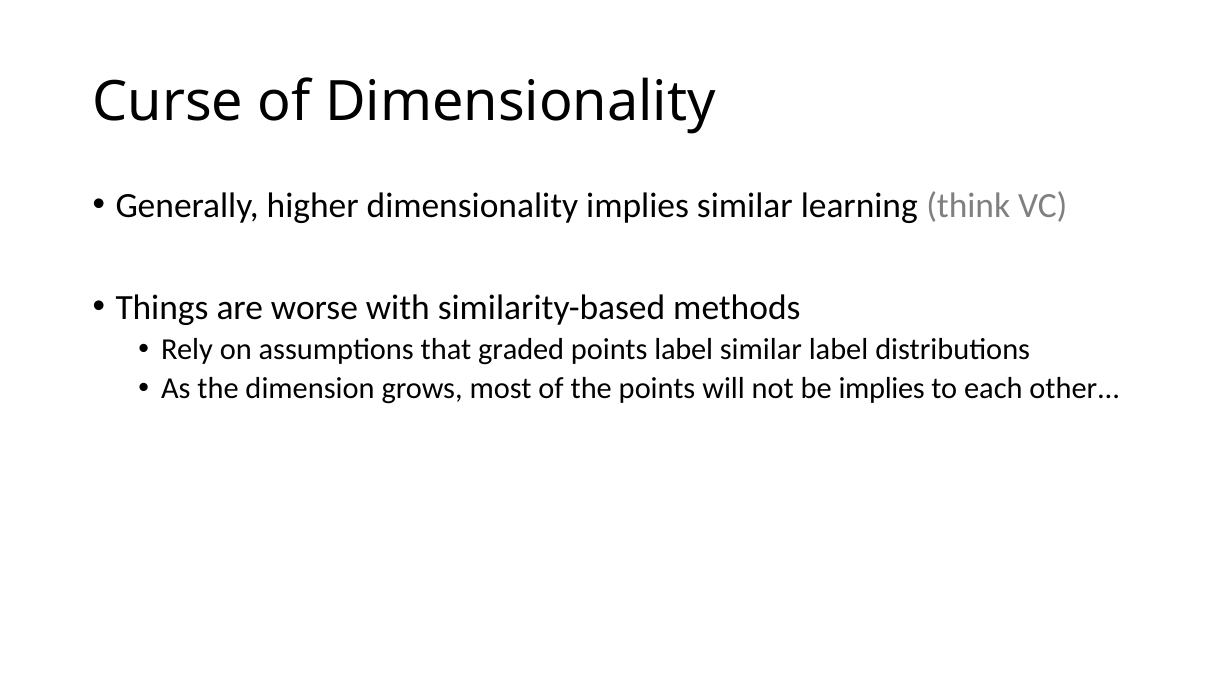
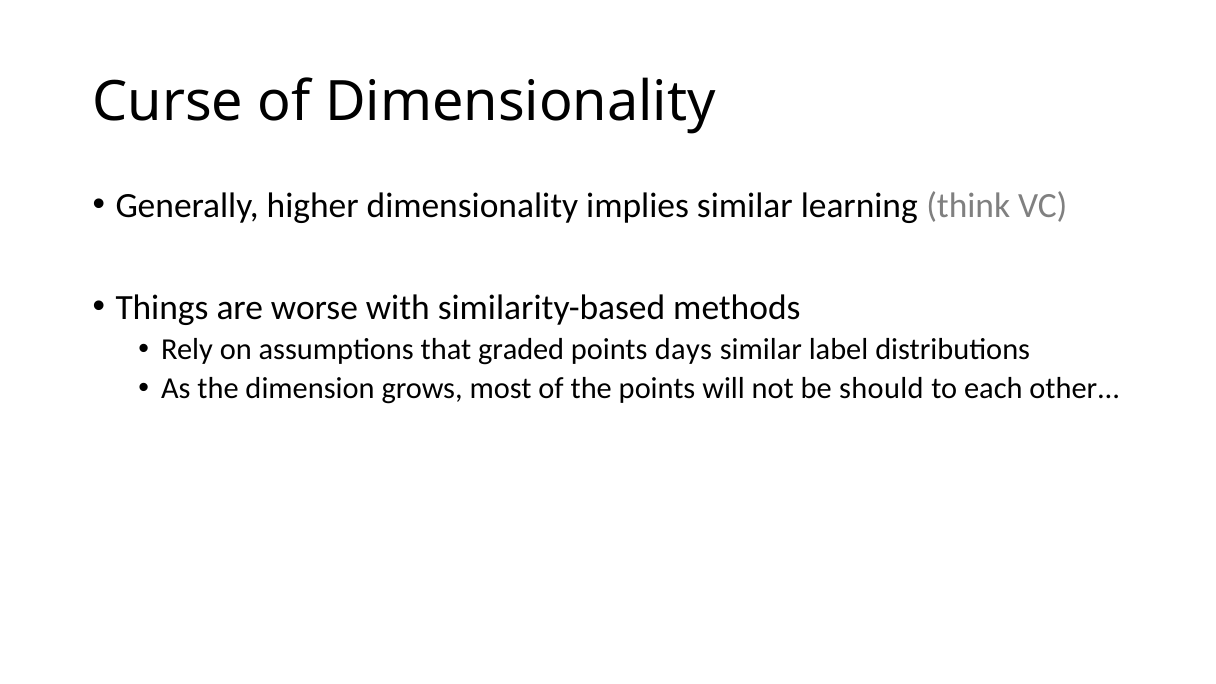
points label: label -> days
be implies: implies -> should
